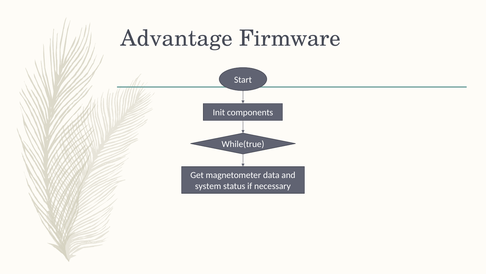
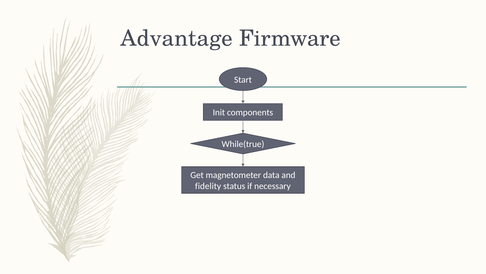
system: system -> fidelity
